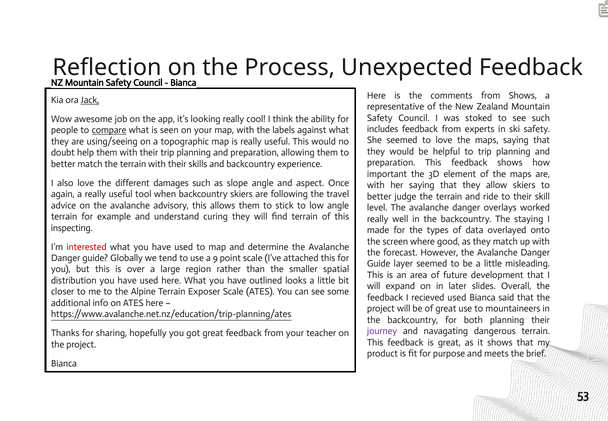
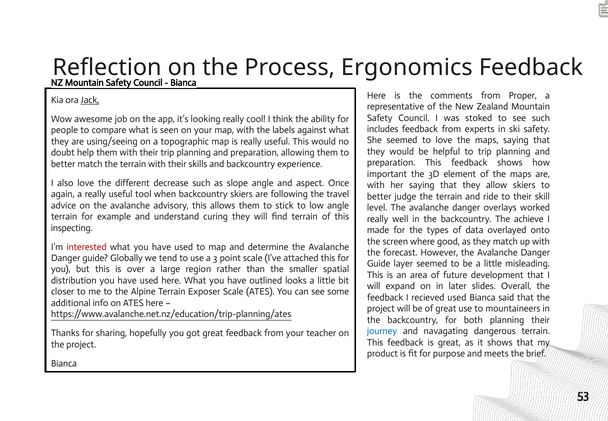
Unexpected: Unexpected -> Ergonomics
from Shows: Shows -> Proper
compare underline: present -> none
damages: damages -> decrease
staying: staying -> achieve
9: 9 -> 3
journey colour: purple -> blue
